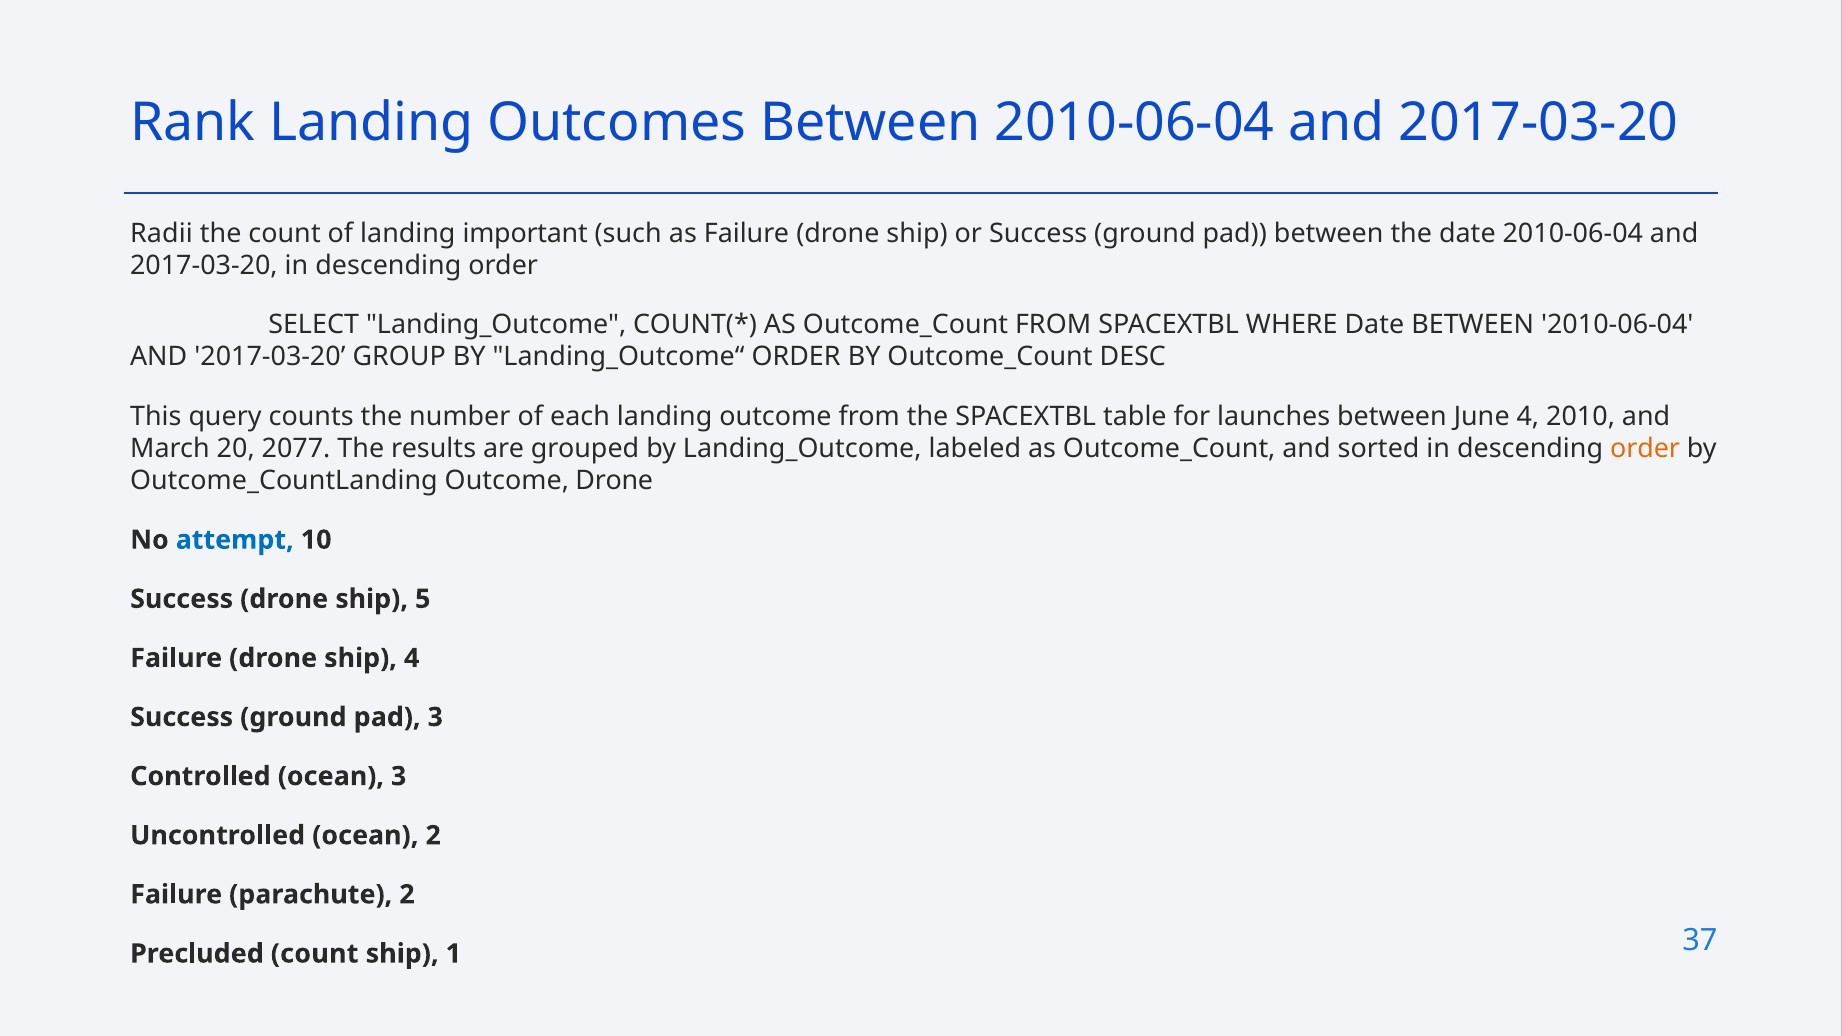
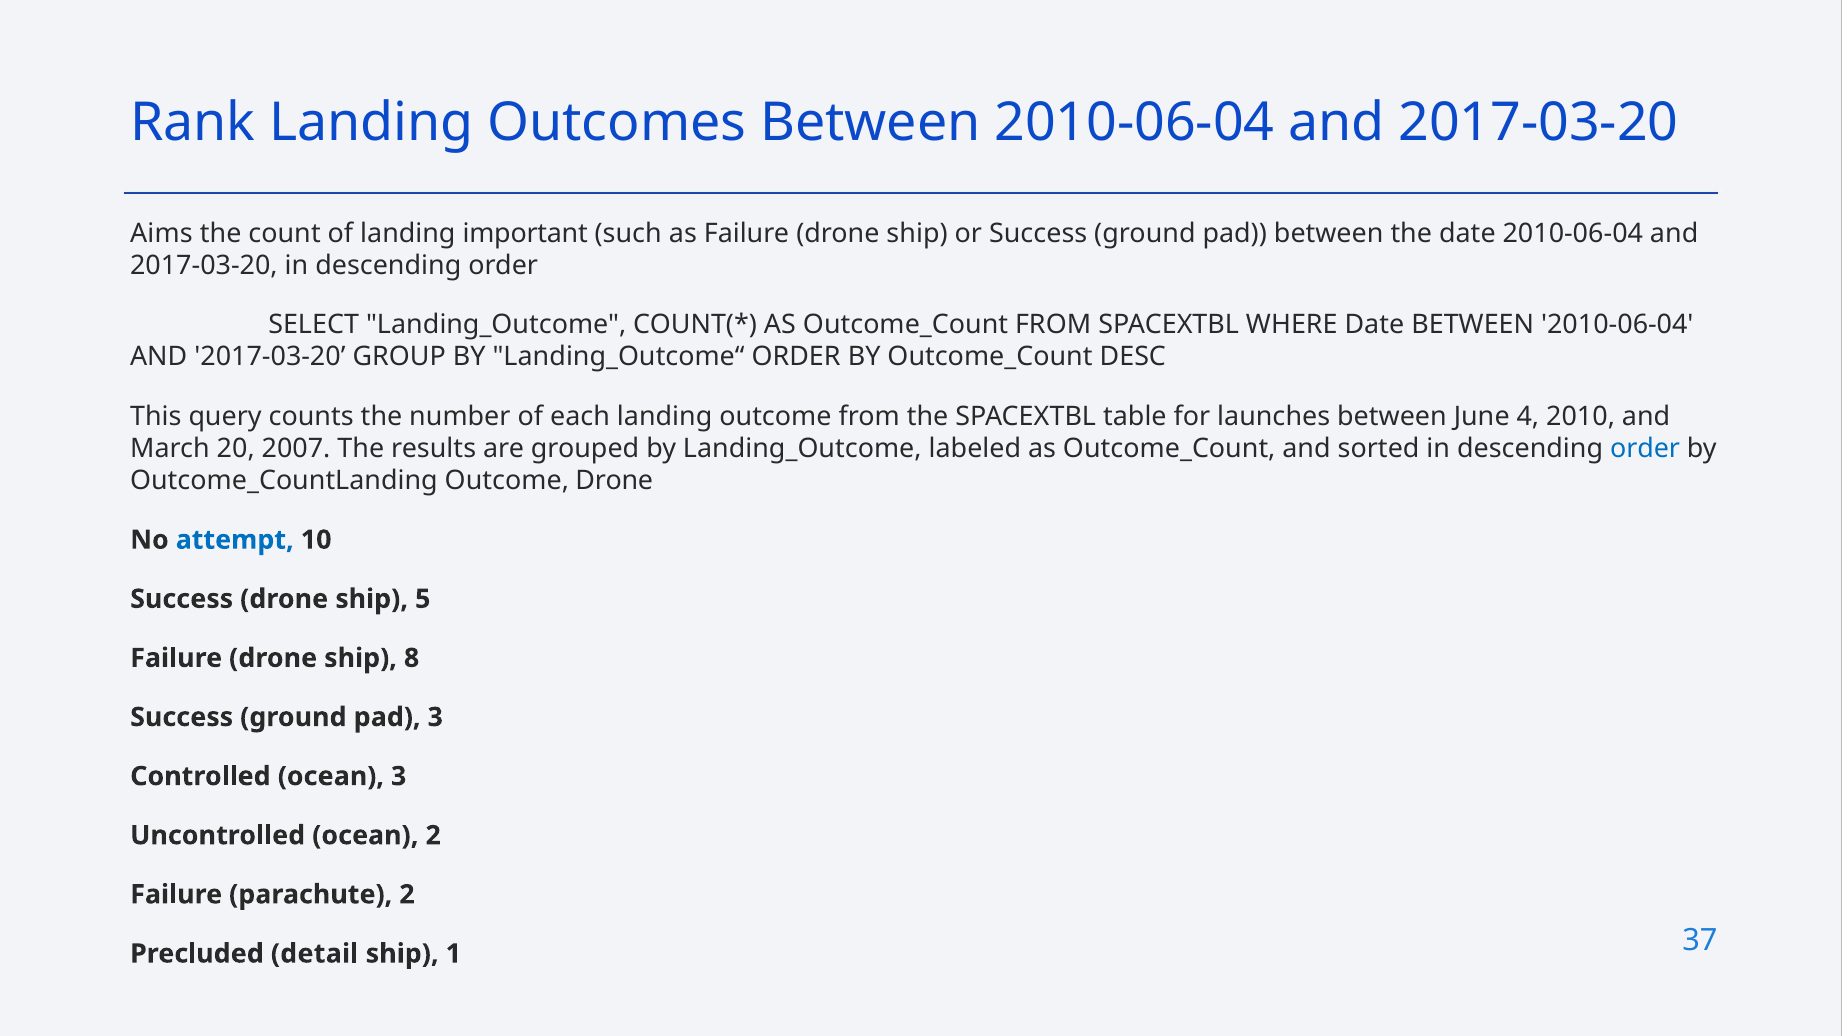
Radii: Radii -> Aims
2077: 2077 -> 2007
order at (1645, 449) colour: orange -> blue
ship 4: 4 -> 8
Precluded count: count -> detail
